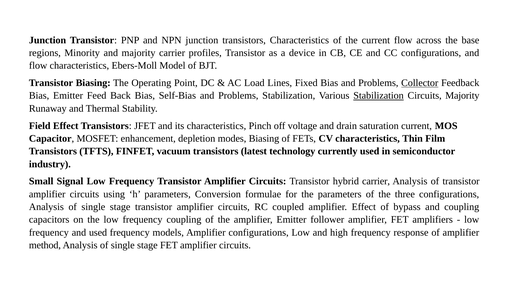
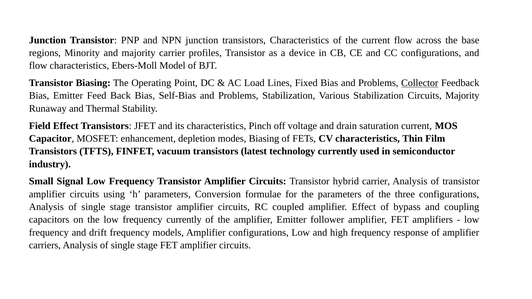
Stabilization at (379, 96) underline: present -> none
frequency coupling: coupling -> currently
and used: used -> drift
method: method -> carriers
